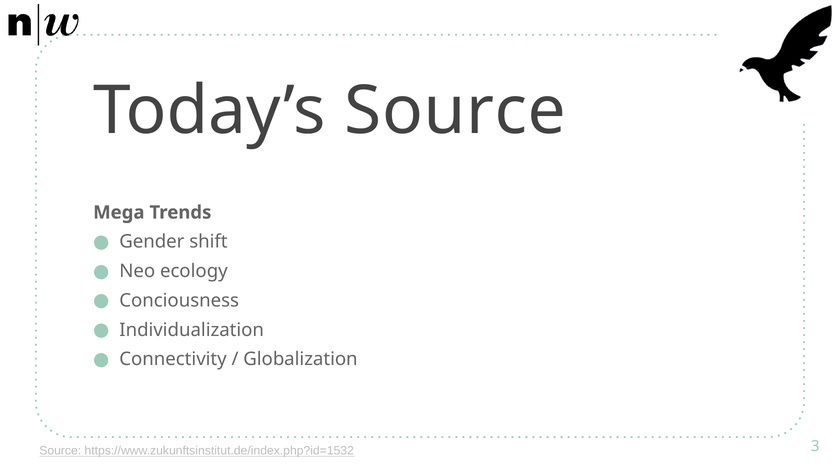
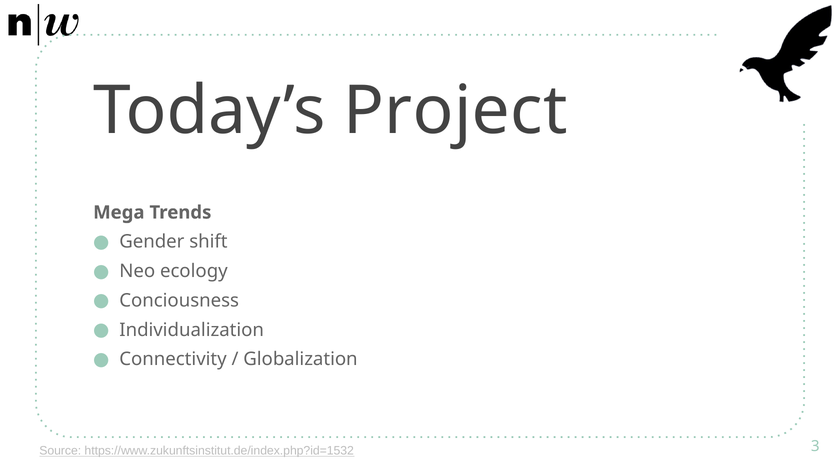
Today’s Source: Source -> Project
